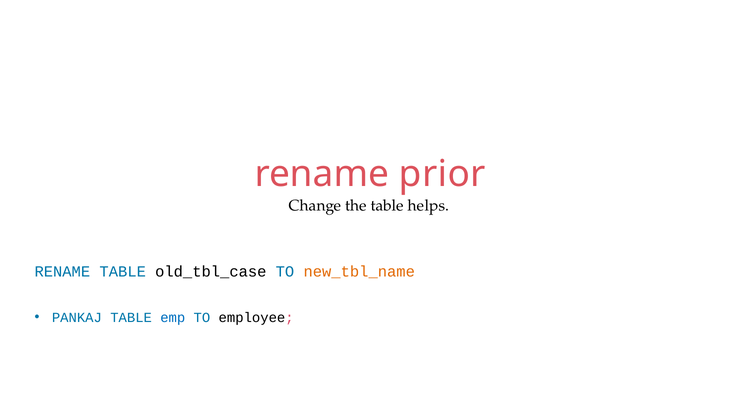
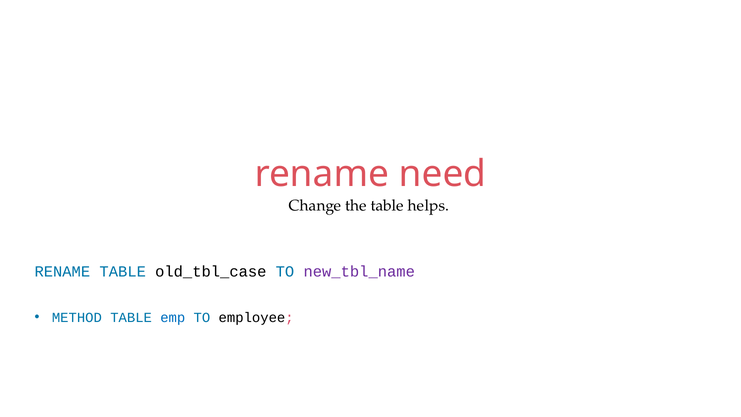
prior: prior -> need
new_tbl_name colour: orange -> purple
PANKAJ: PANKAJ -> METHOD
